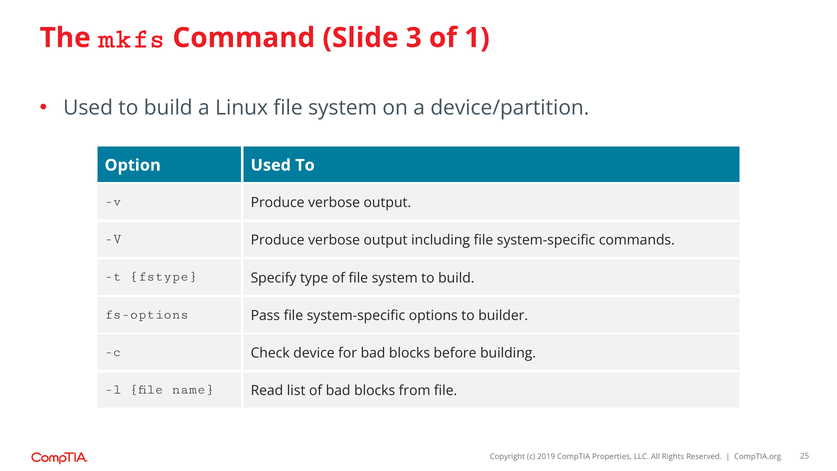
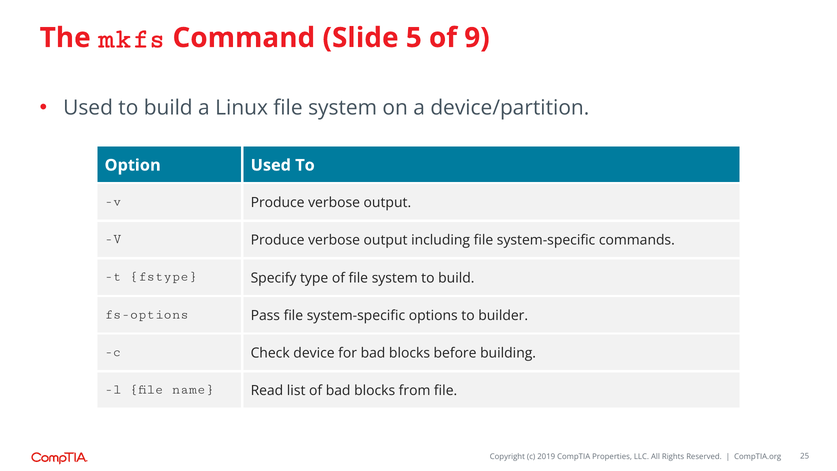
3: 3 -> 5
1: 1 -> 9
